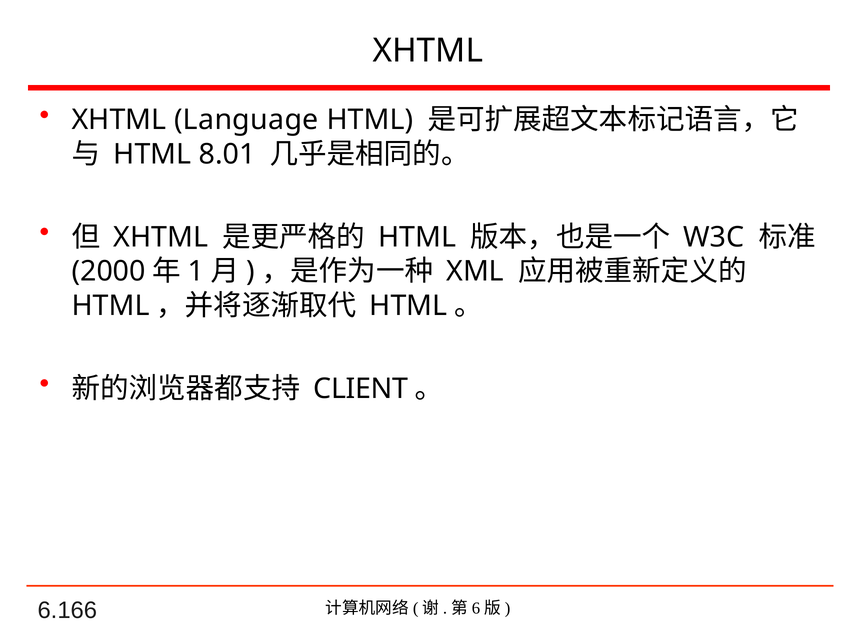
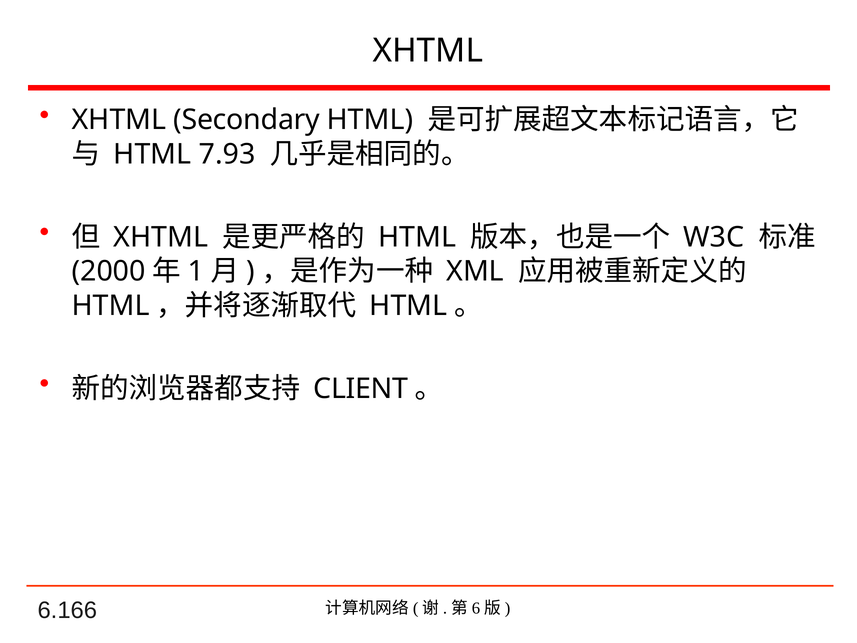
Language: Language -> Secondary
8.01: 8.01 -> 7.93
